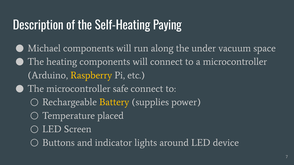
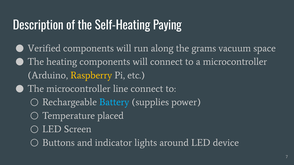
Michael: Michael -> Verified
under: under -> grams
safe: safe -> line
Battery colour: yellow -> light blue
